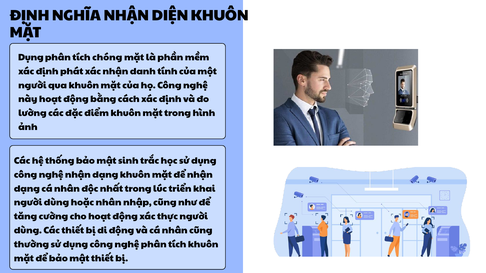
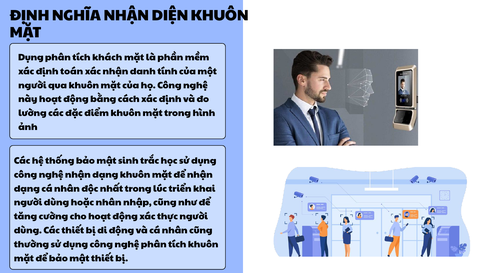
chóng: chóng -> khách
phát: phát -> toán
